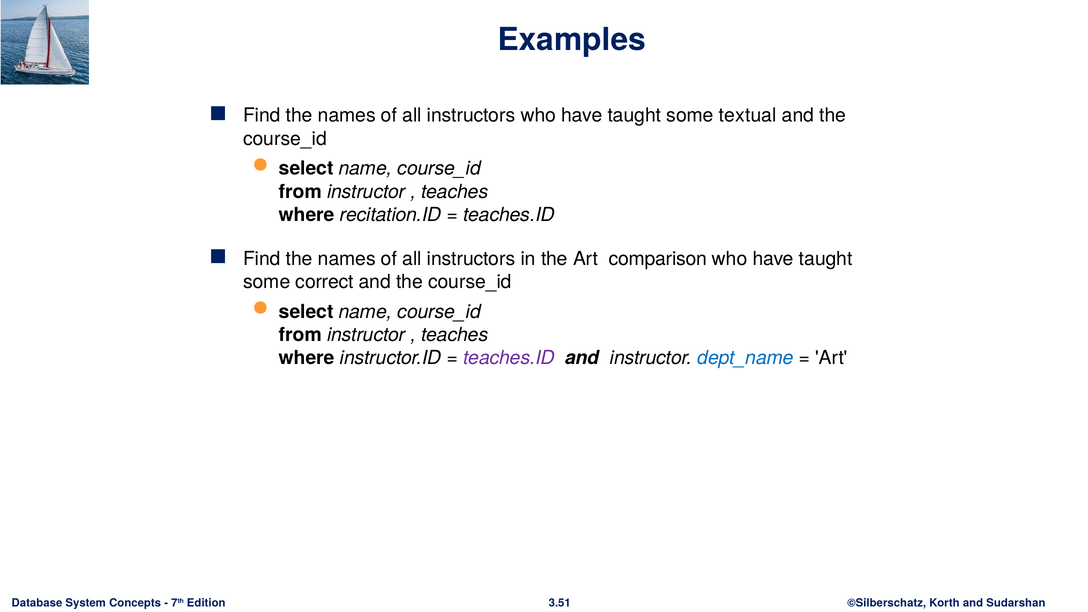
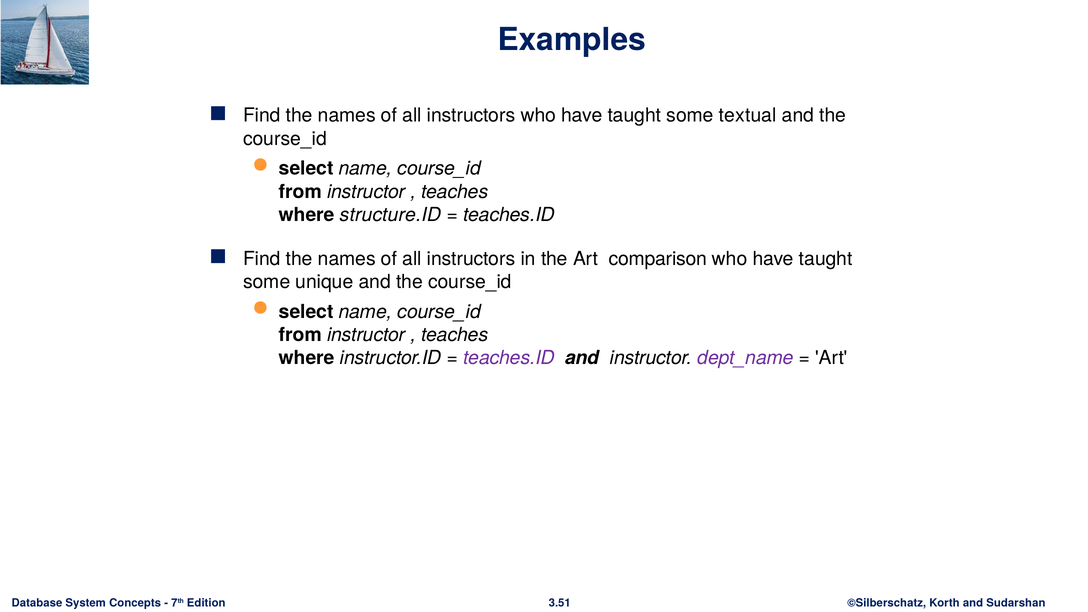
recitation.ID: recitation.ID -> structure.ID
correct: correct -> unique
dept_name colour: blue -> purple
